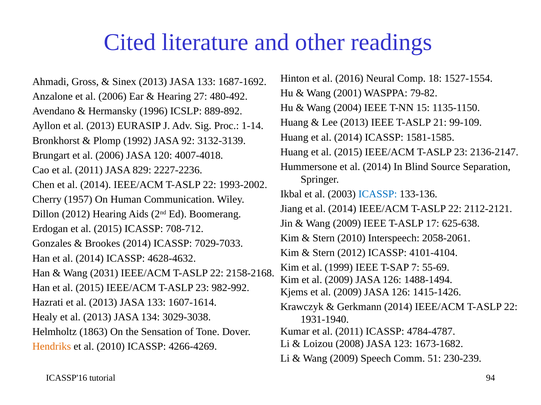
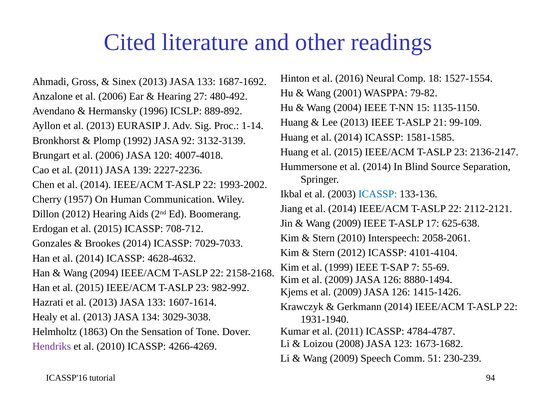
829: 829 -> 139
2031: 2031 -> 2094
1488-1494: 1488-1494 -> 8880-1494
Hendriks colour: orange -> purple
